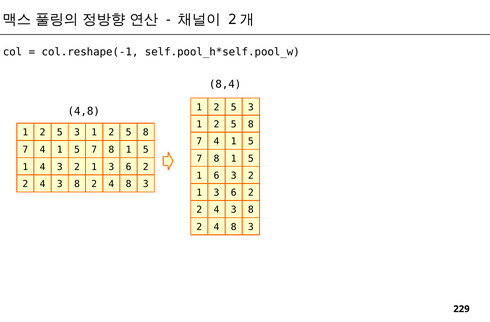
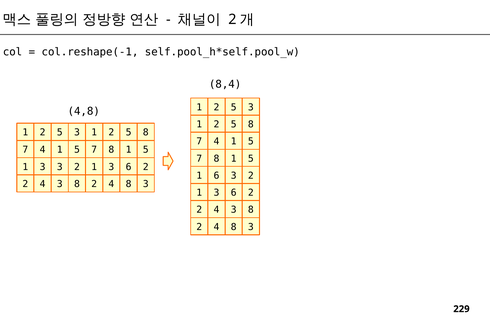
4 at (43, 167): 4 -> 3
